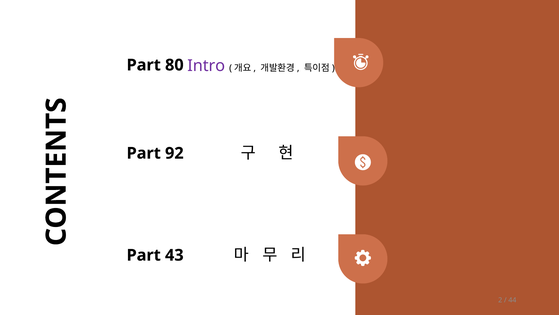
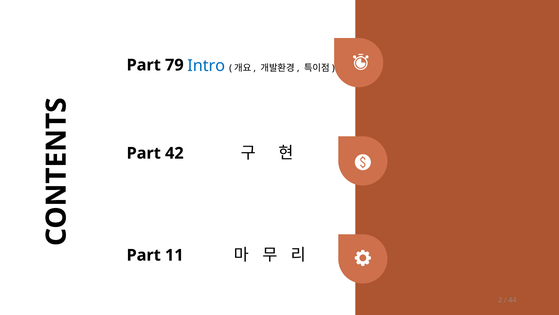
Intro colour: purple -> blue
80: 80 -> 79
92: 92 -> 42
43: 43 -> 11
